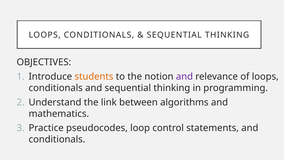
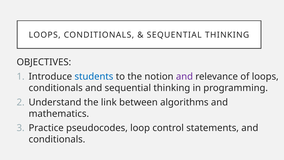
students colour: orange -> blue
